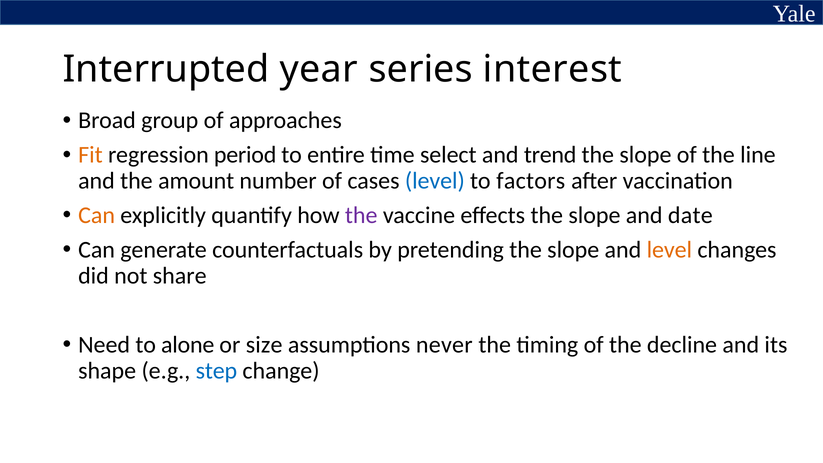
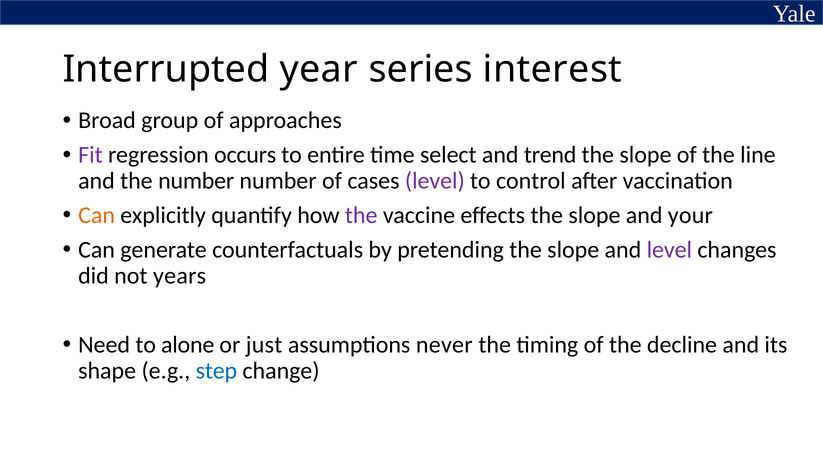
Fit colour: orange -> purple
period: period -> occurs
the amount: amount -> number
level at (435, 181) colour: blue -> purple
factors: factors -> control
date: date -> your
level at (669, 250) colour: orange -> purple
share: share -> years
size: size -> just
